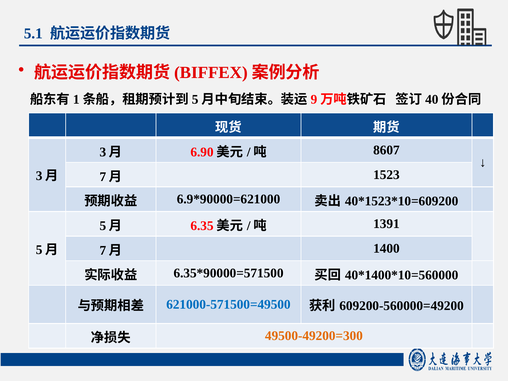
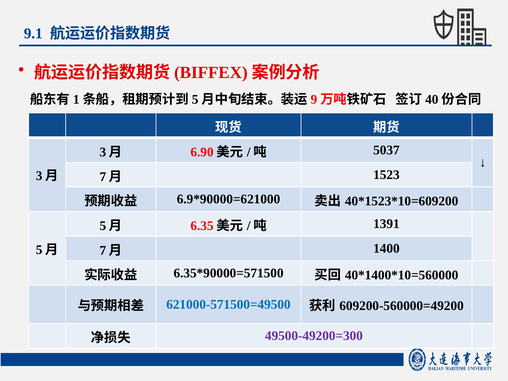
5.1: 5.1 -> 9.1
8607: 8607 -> 5037
49500-49200=300 colour: orange -> purple
